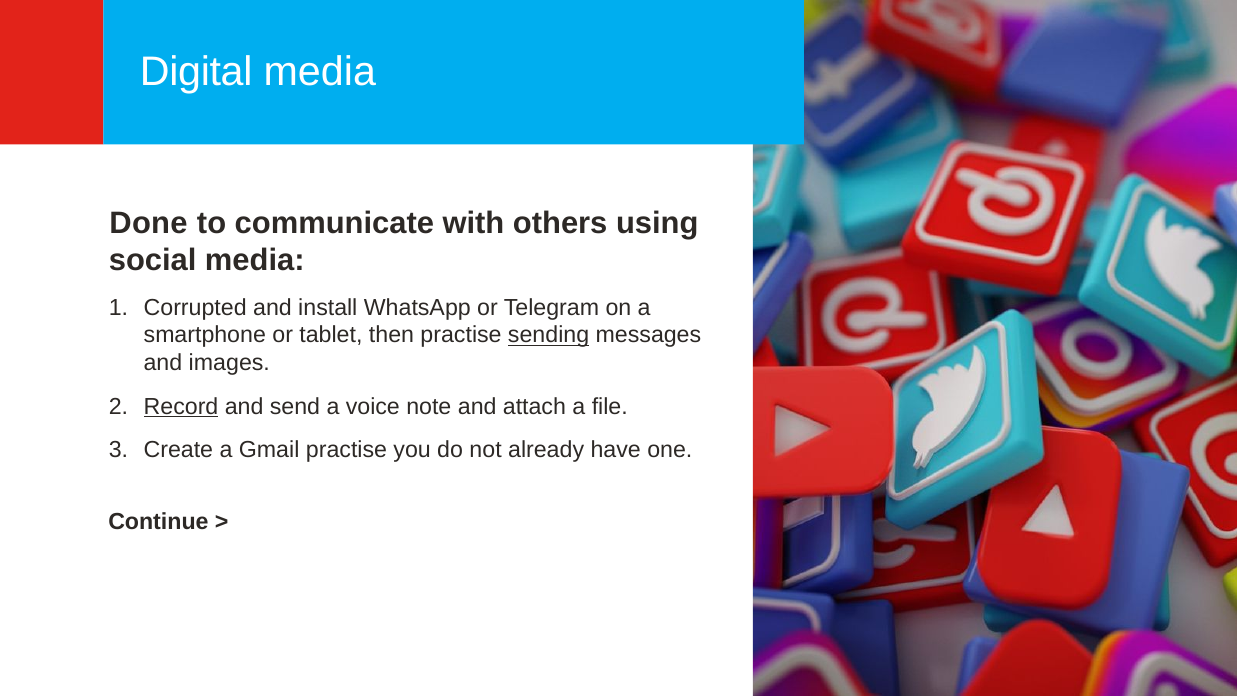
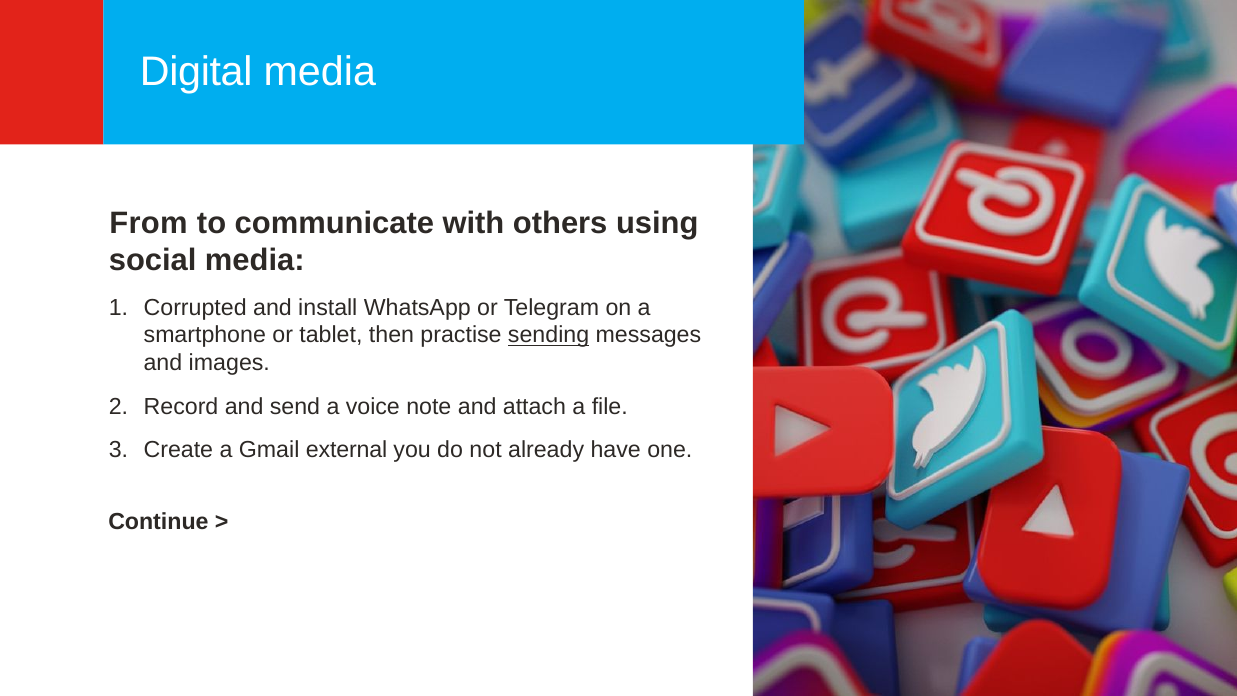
Done: Done -> From
Record underline: present -> none
Gmail practise: practise -> external
